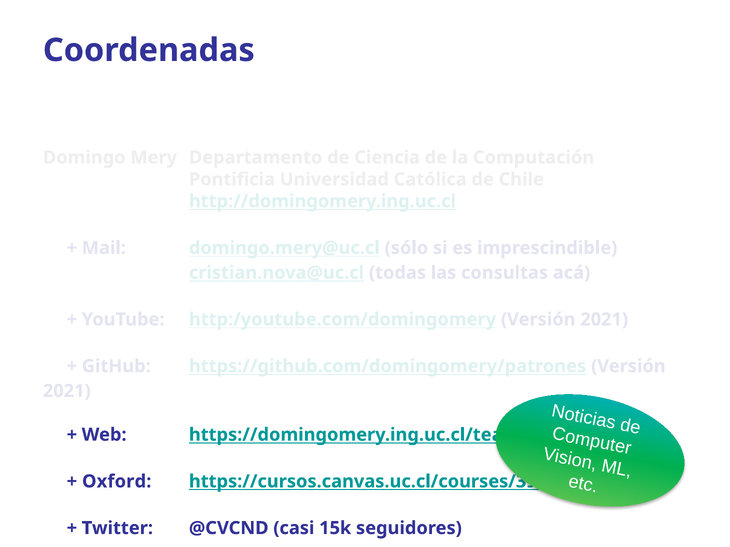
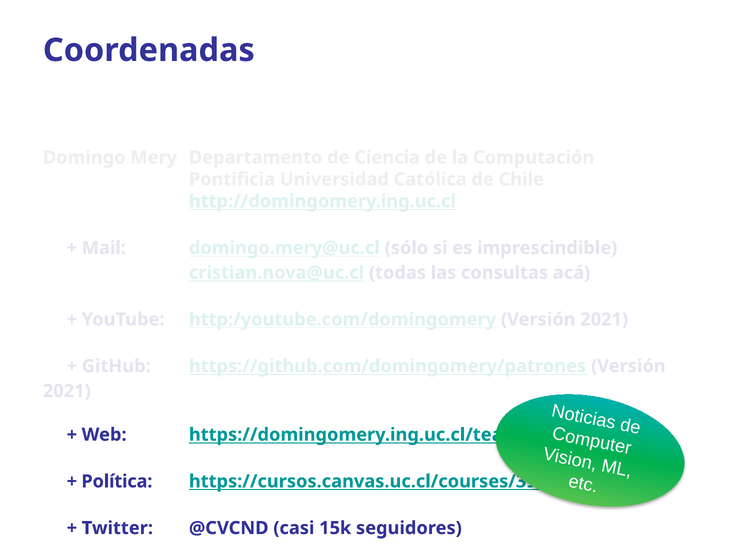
Oxford: Oxford -> Política
